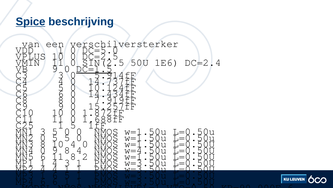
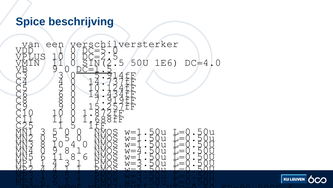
Spice underline: present -> none
DC=2.4: DC=2.4 -> DC=4.0
8 4: 4 -> 1
8 2: 2 -> 6
